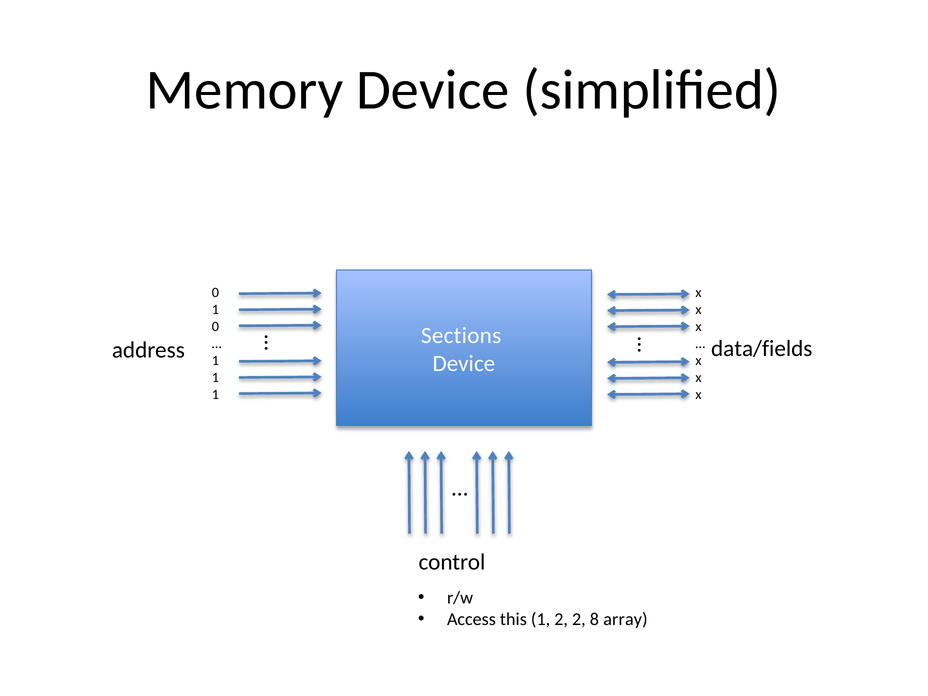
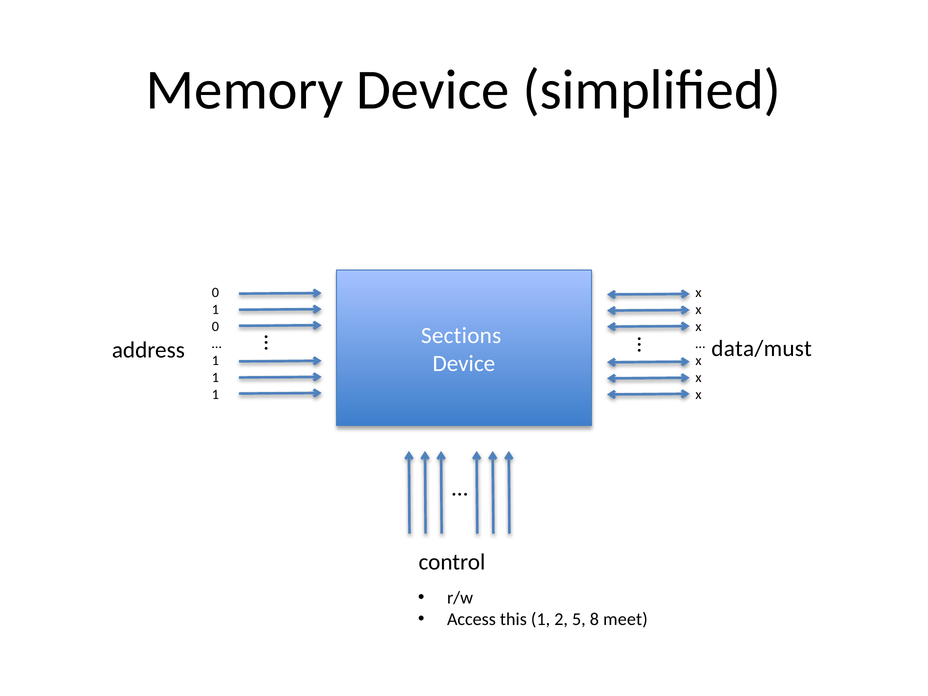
data/fields: data/fields -> data/must
2 2: 2 -> 5
array: array -> meet
